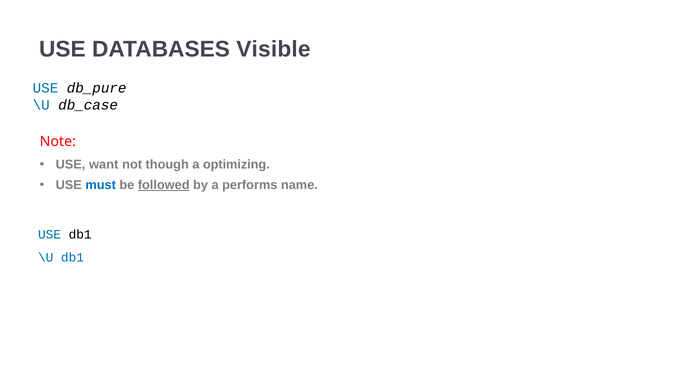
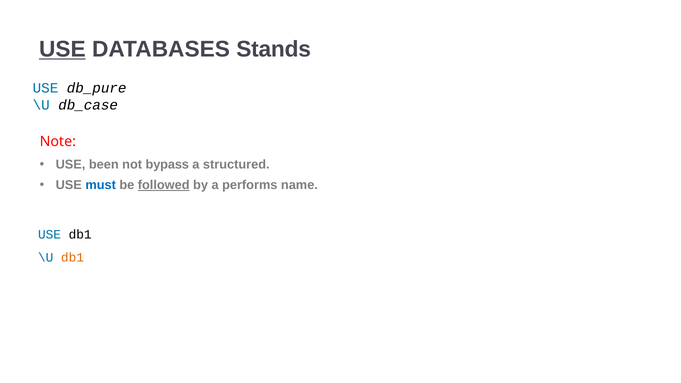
USE at (62, 49) underline: none -> present
Visible: Visible -> Stands
want: want -> been
though: though -> bypass
optimizing: optimizing -> structured
db1 at (72, 257) colour: blue -> orange
